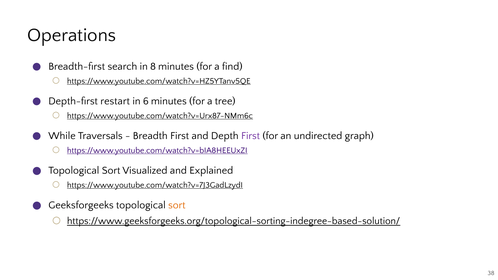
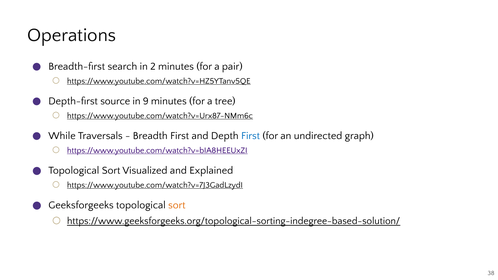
8: 8 -> 2
find: find -> pair
restart: restart -> source
6: 6 -> 9
First at (251, 136) colour: purple -> blue
